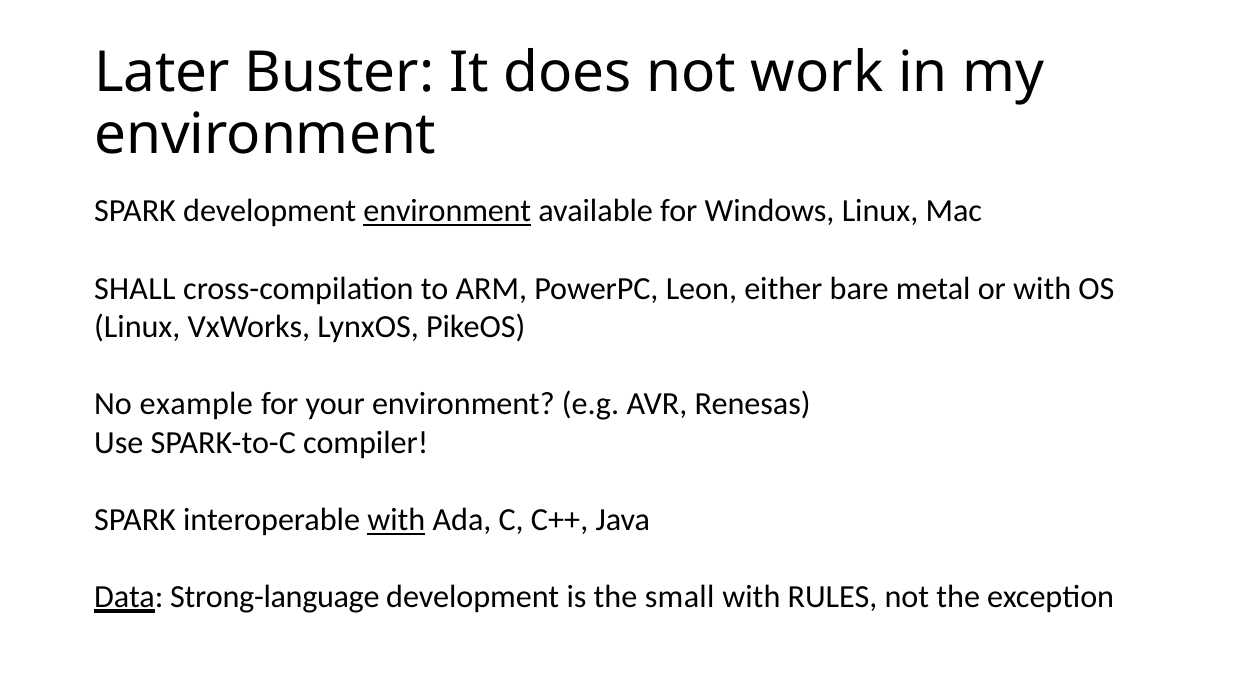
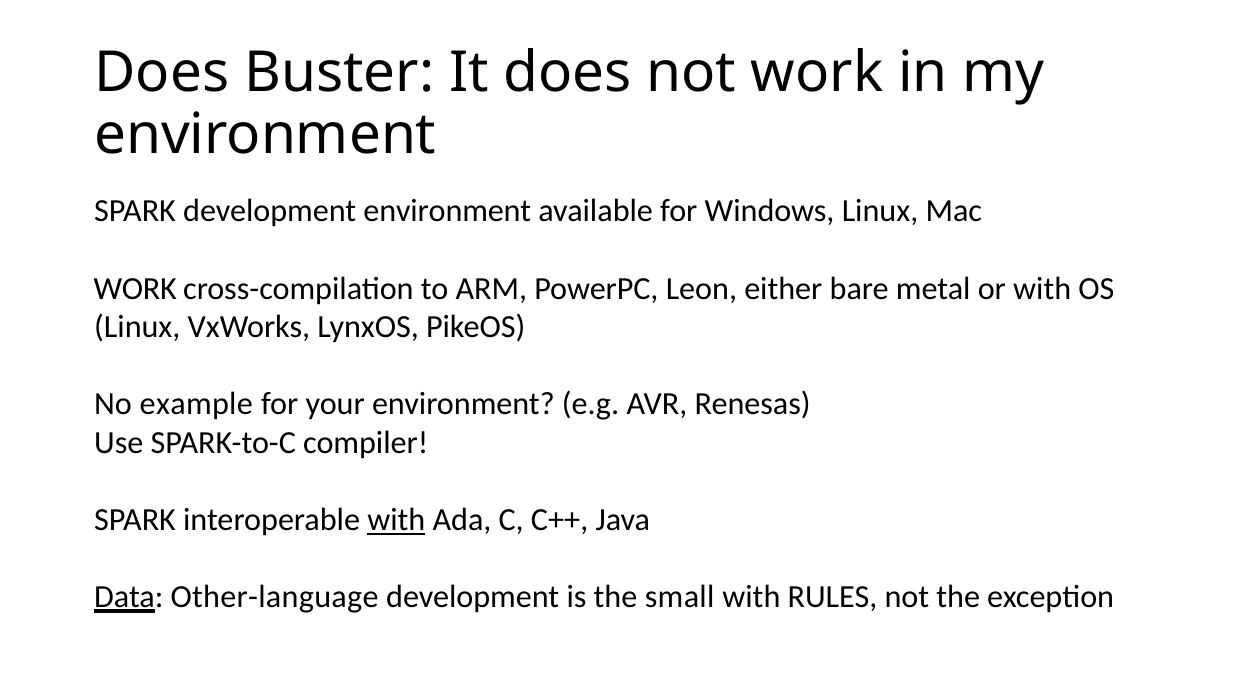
Later at (162, 73): Later -> Does
environment at (447, 211) underline: present -> none
SHALL at (135, 288): SHALL -> WORK
Strong-language: Strong-language -> Other-language
